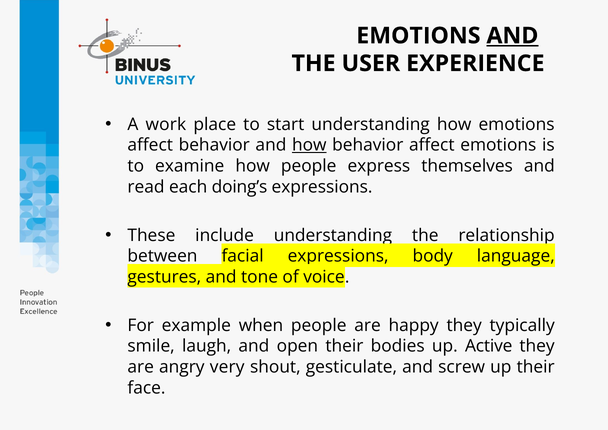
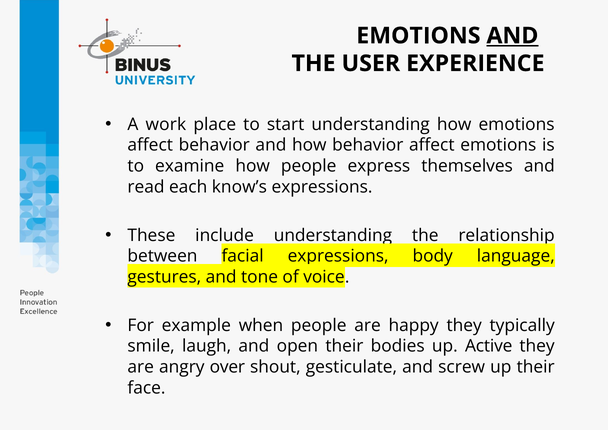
how at (309, 145) underline: present -> none
doing’s: doing’s -> know’s
very: very -> over
